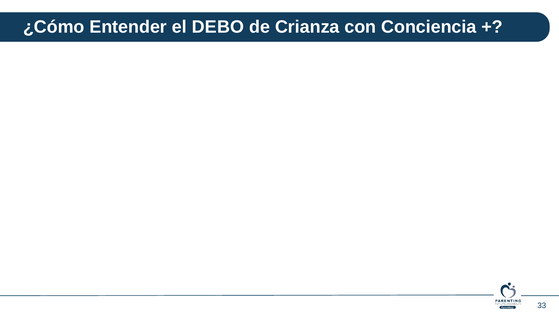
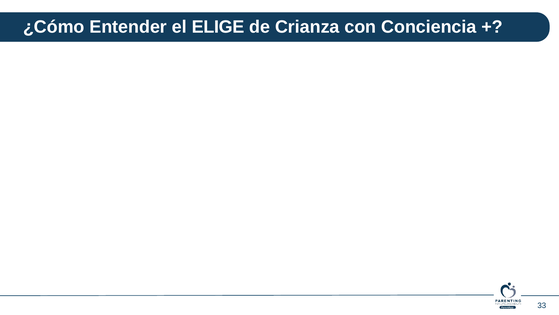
DEBO: DEBO -> ELIGE
